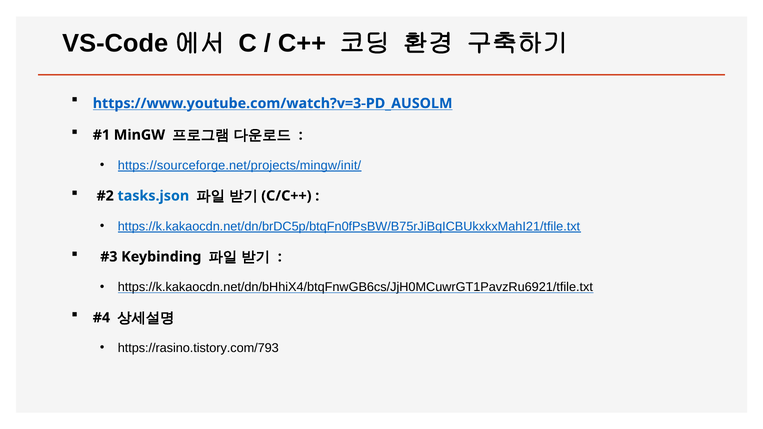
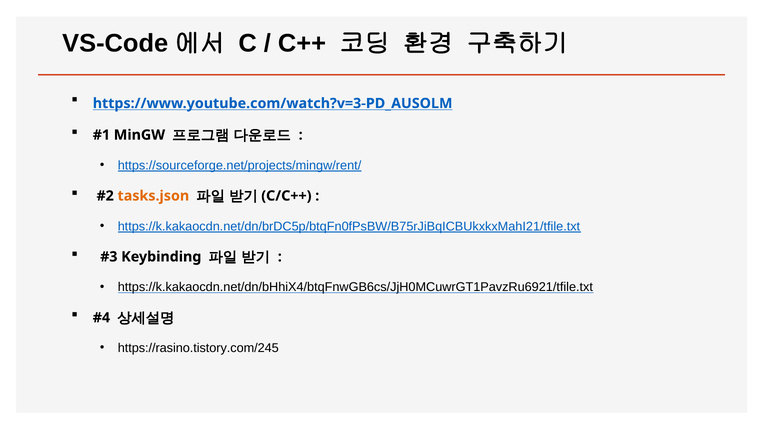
https://sourceforge.net/projects/mingw/init/: https://sourceforge.net/projects/mingw/init/ -> https://sourceforge.net/projects/mingw/rent/
tasks.json colour: blue -> orange
https://rasino.tistory.com/793: https://rasino.tistory.com/793 -> https://rasino.tistory.com/245
